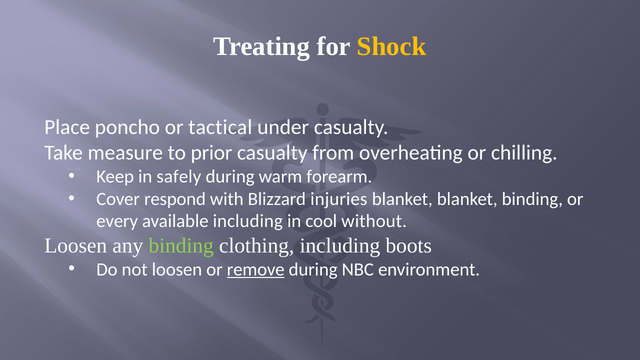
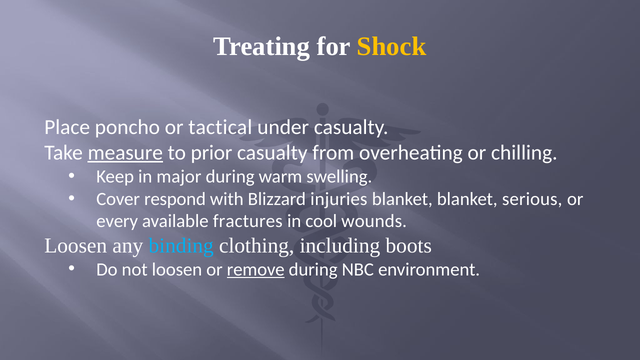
measure underline: none -> present
safely: safely -> major
forearm: forearm -> swelling
blanket binding: binding -> serious
available including: including -> fractures
without: without -> wounds
binding at (181, 246) colour: light green -> light blue
